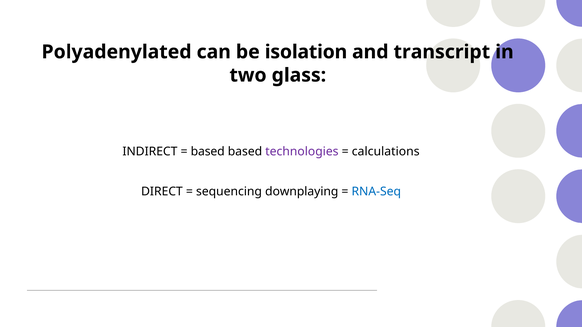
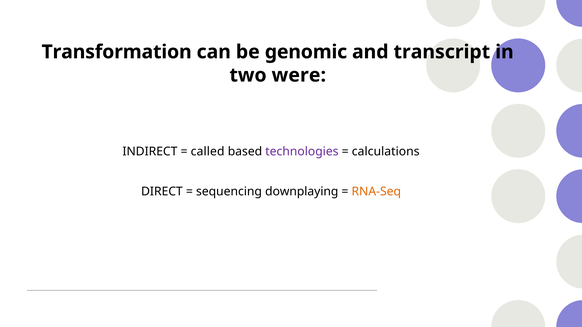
Polyadenylated: Polyadenylated -> Transformation
isolation: isolation -> genomic
glass: glass -> were
based at (208, 152): based -> called
RNA-Seq colour: blue -> orange
